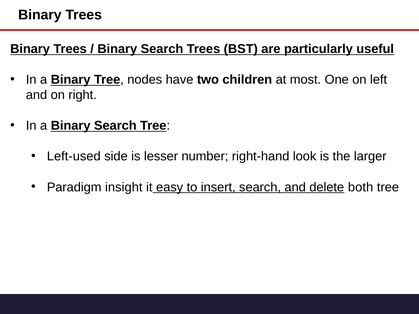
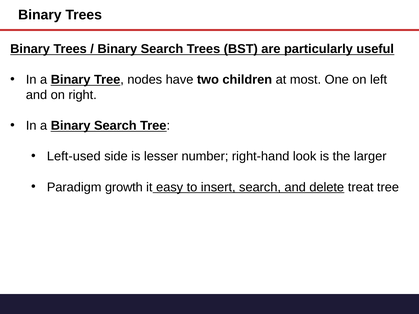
insight: insight -> growth
both: both -> treat
